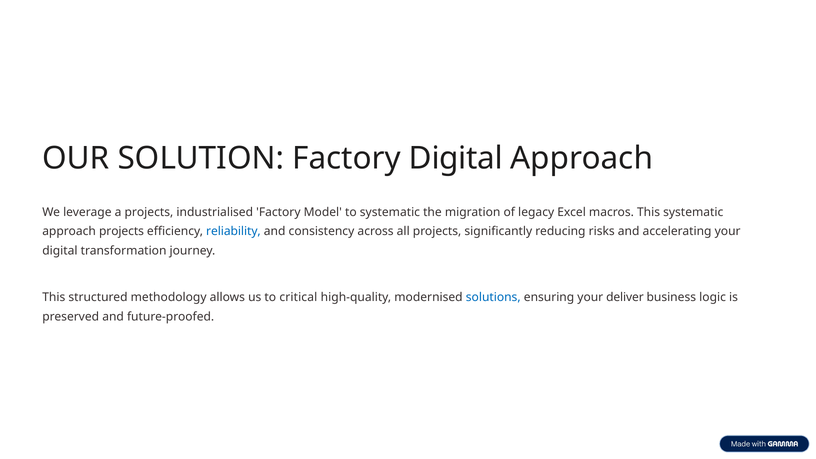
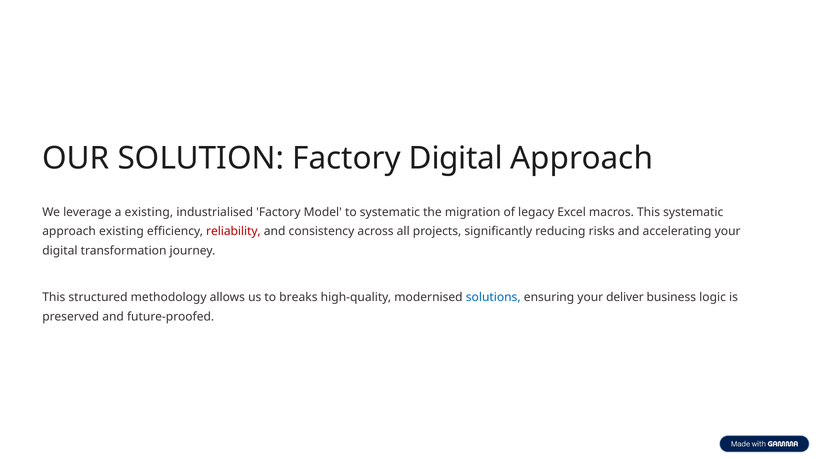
a projects: projects -> existing
approach projects: projects -> existing
reliability colour: blue -> red
critical: critical -> breaks
